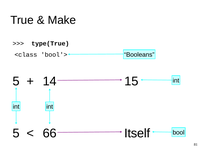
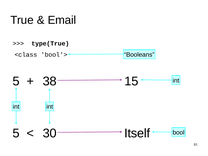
Make: Make -> Email
14: 14 -> 38
66: 66 -> 30
